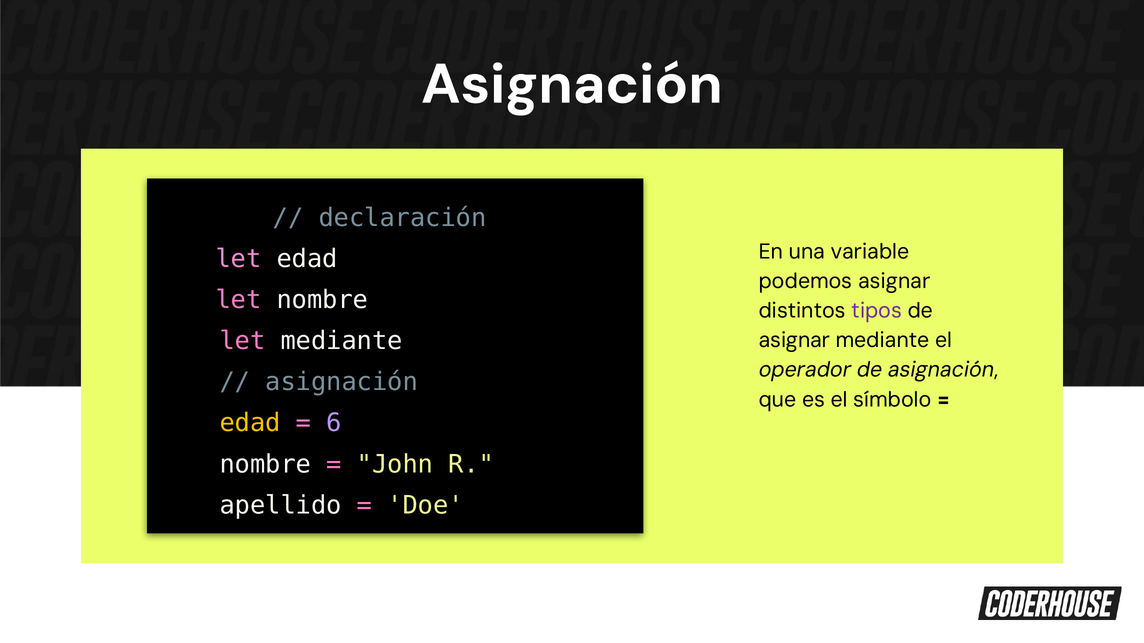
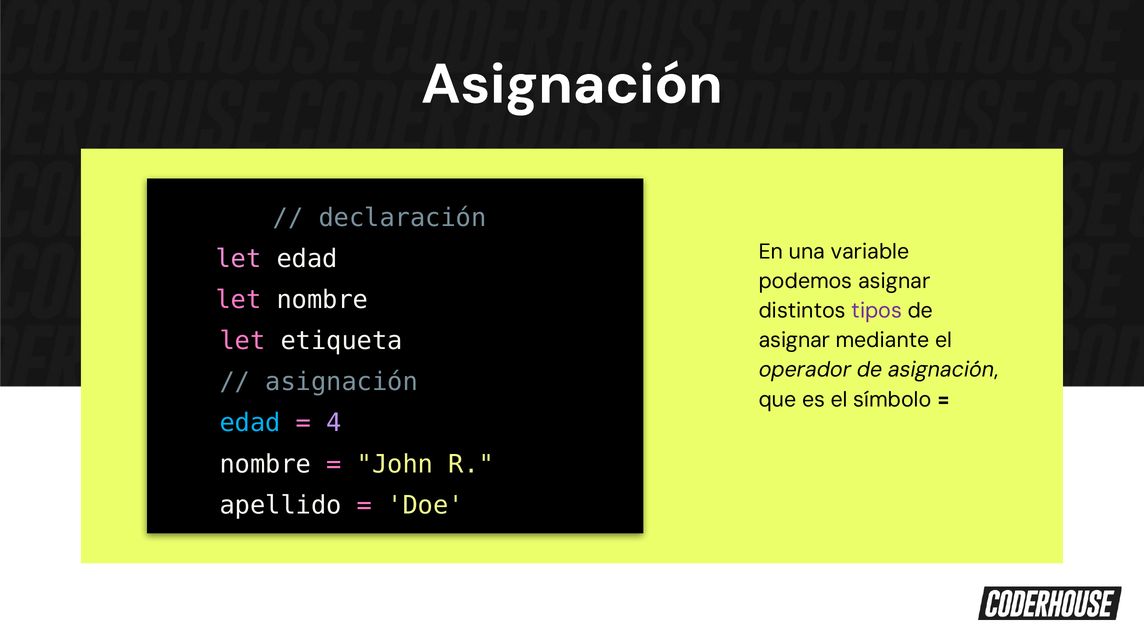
let mediante: mediante -> etiqueta
edad at (250, 423) colour: yellow -> light blue
6: 6 -> 4
